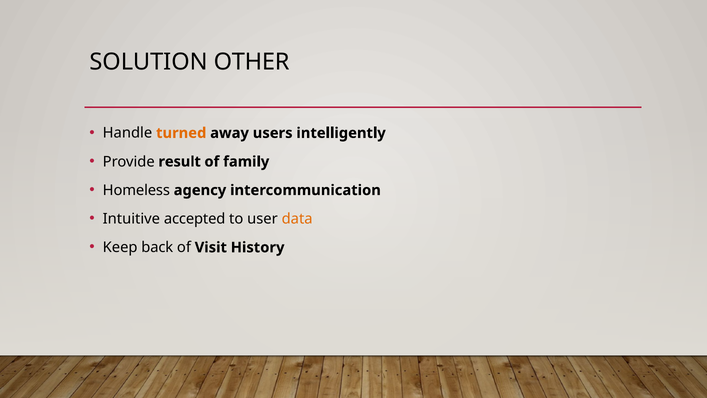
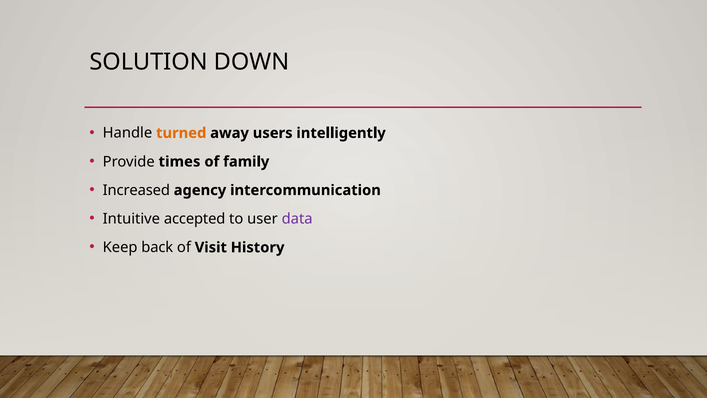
OTHER: OTHER -> DOWN
result: result -> times
Homeless: Homeless -> Increased
data colour: orange -> purple
